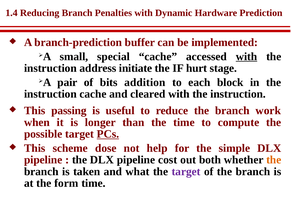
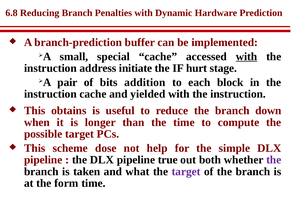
1.4: 1.4 -> 6.8
cleared: cleared -> yielded
passing: passing -> obtains
work: work -> down
PCs underline: present -> none
cost: cost -> true
the at (274, 160) colour: orange -> purple
